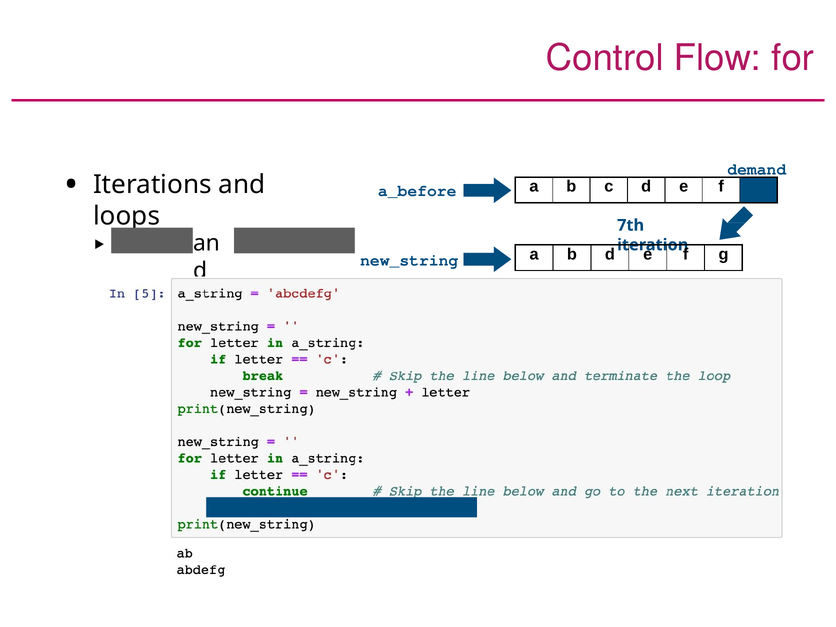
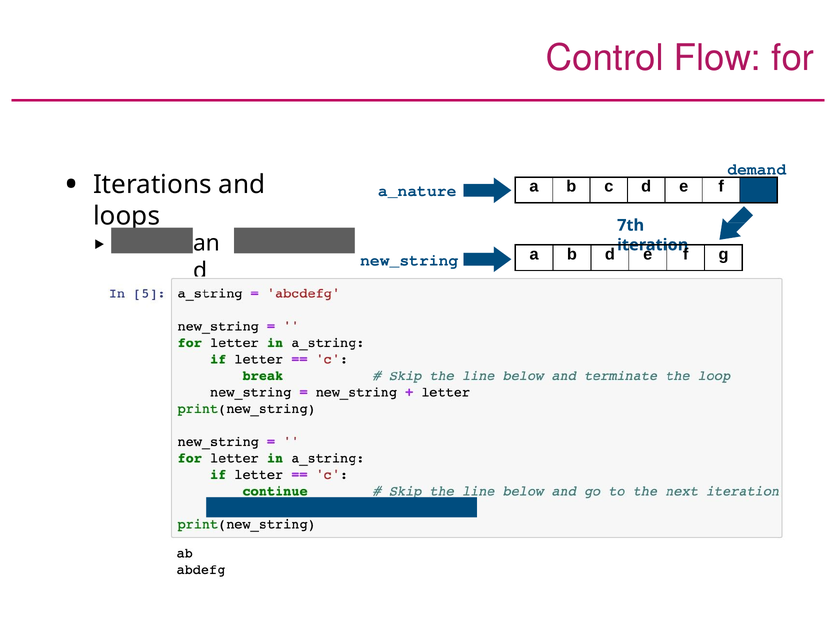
a_before: a_before -> a_nature
